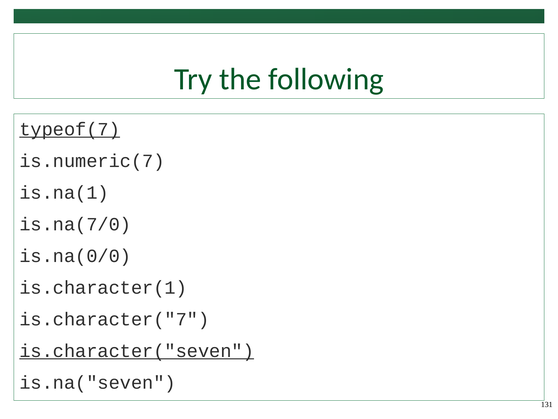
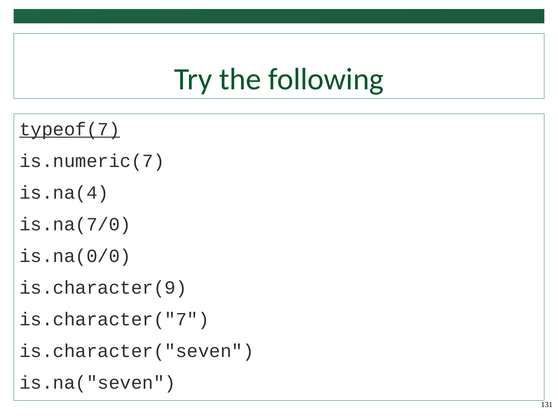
is.na(1: is.na(1 -> is.na(4
is.character(1: is.character(1 -> is.character(9
is.character("seven underline: present -> none
